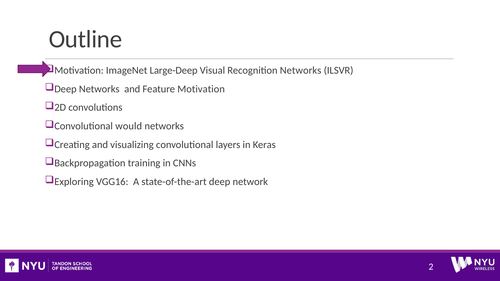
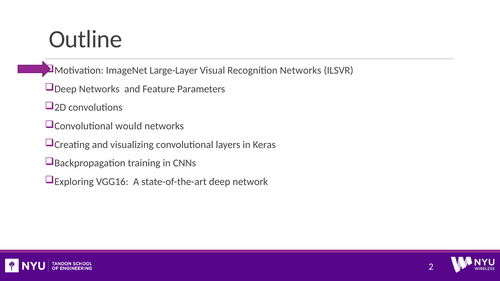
Large-Deep: Large-Deep -> Large-Layer
Feature Motivation: Motivation -> Parameters
